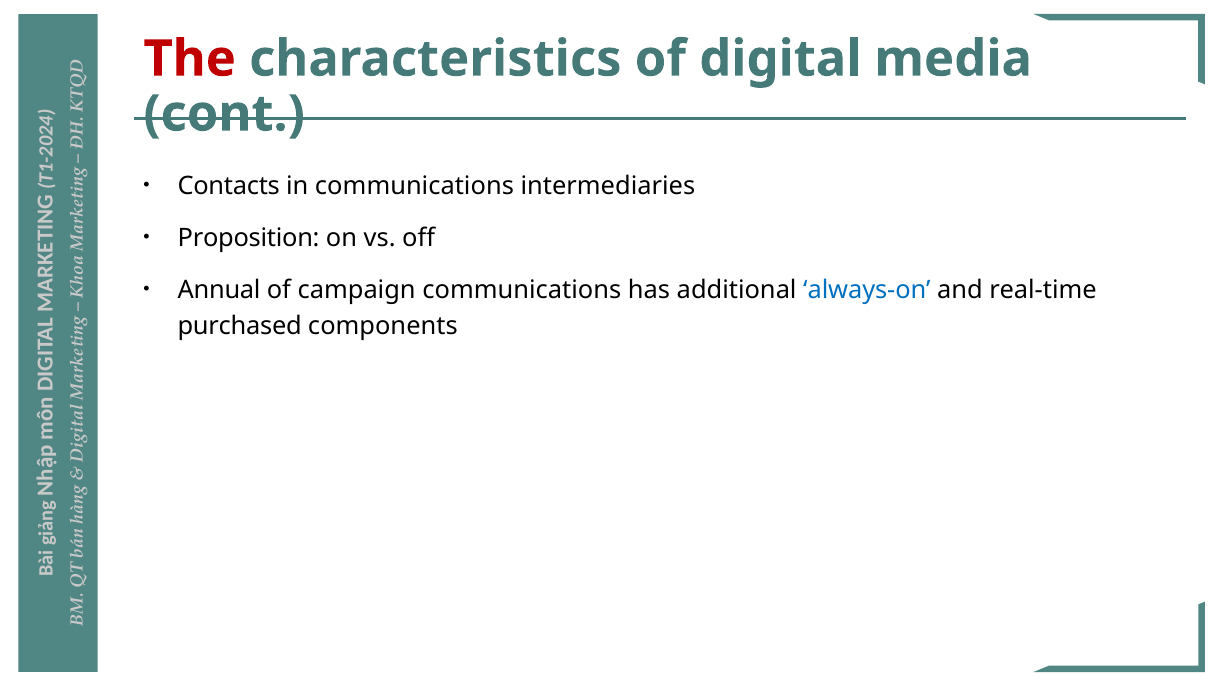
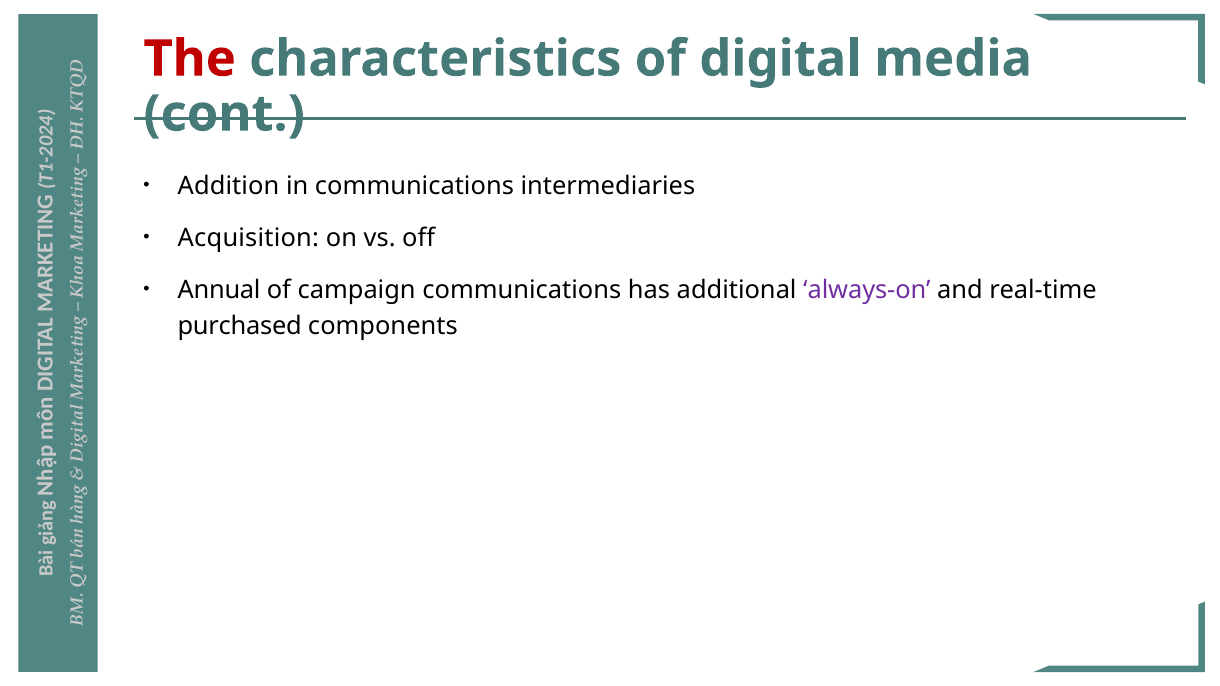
Contacts: Contacts -> Addition
Proposition: Proposition -> Acquisition
always-on colour: blue -> purple
